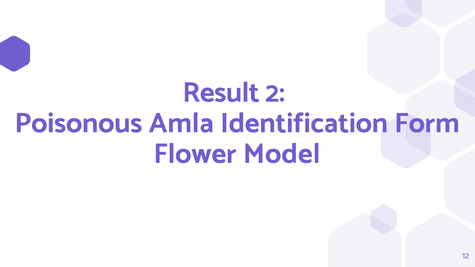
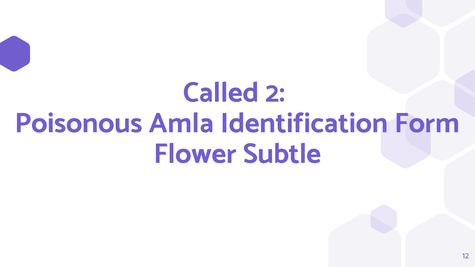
Result: Result -> Called
Model: Model -> Subtle
